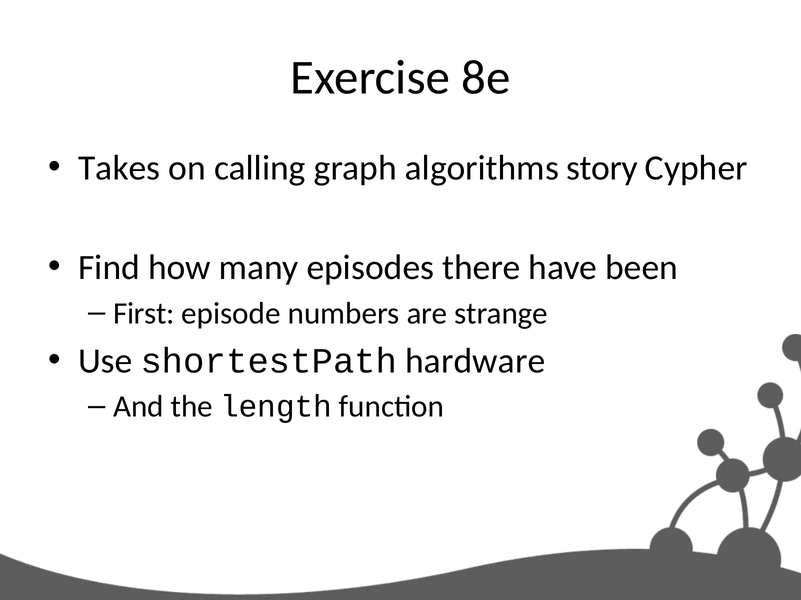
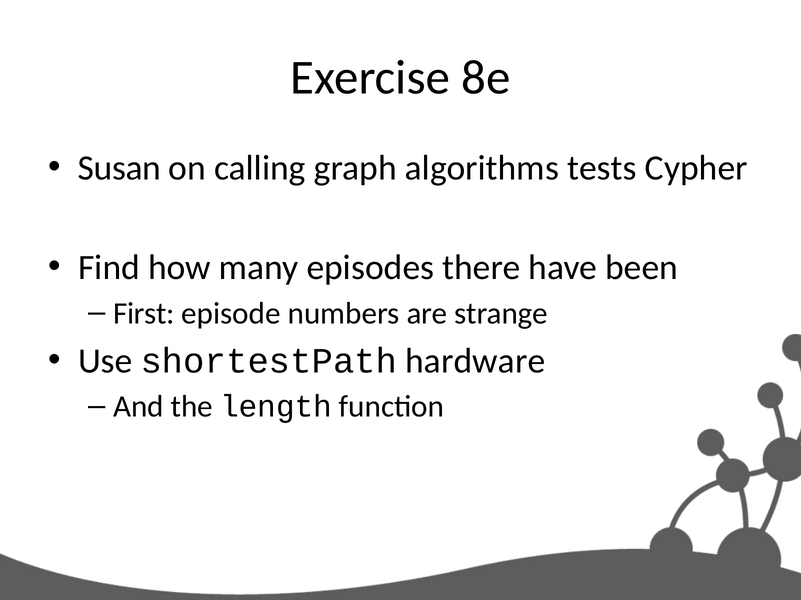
Takes: Takes -> Susan
story: story -> tests
